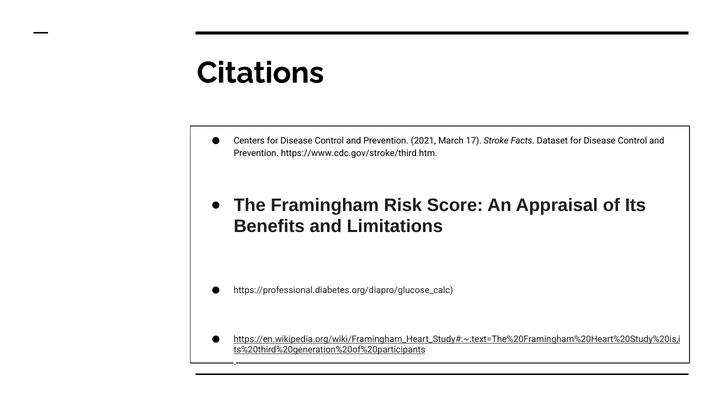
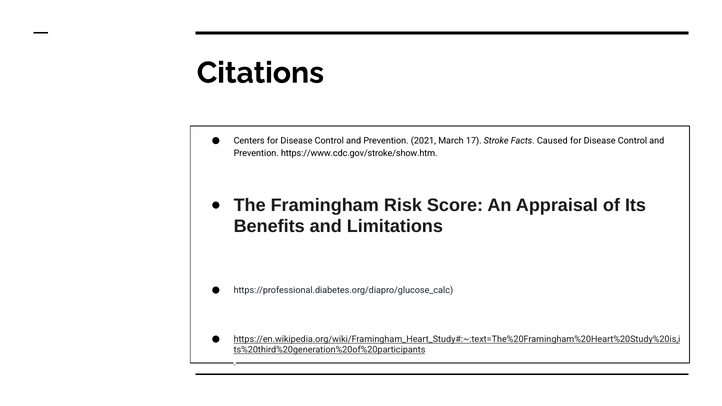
Dataset: Dataset -> Caused
https://www.cdc.gov/stroke/third.htm: https://www.cdc.gov/stroke/third.htm -> https://www.cdc.gov/stroke/show.htm
